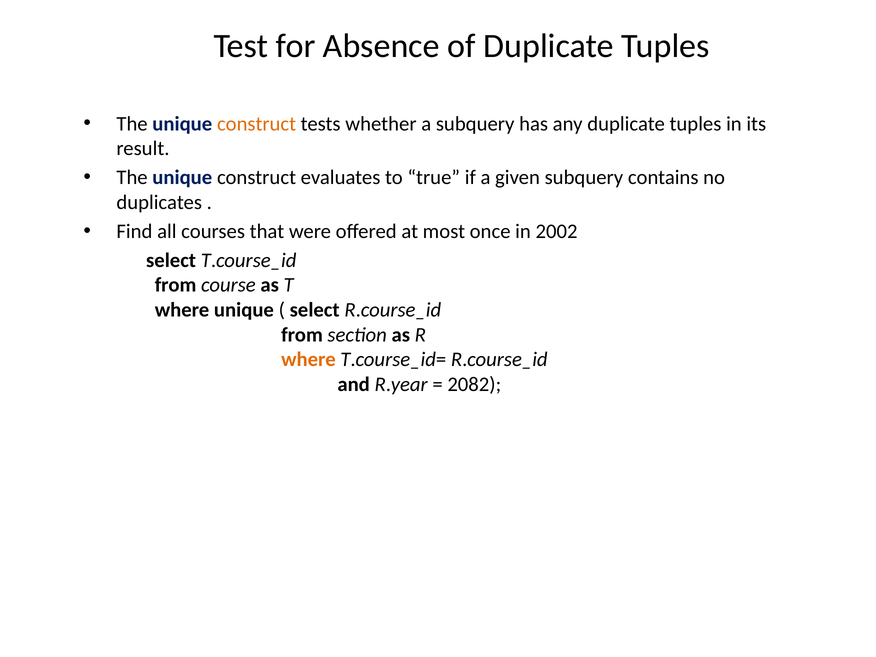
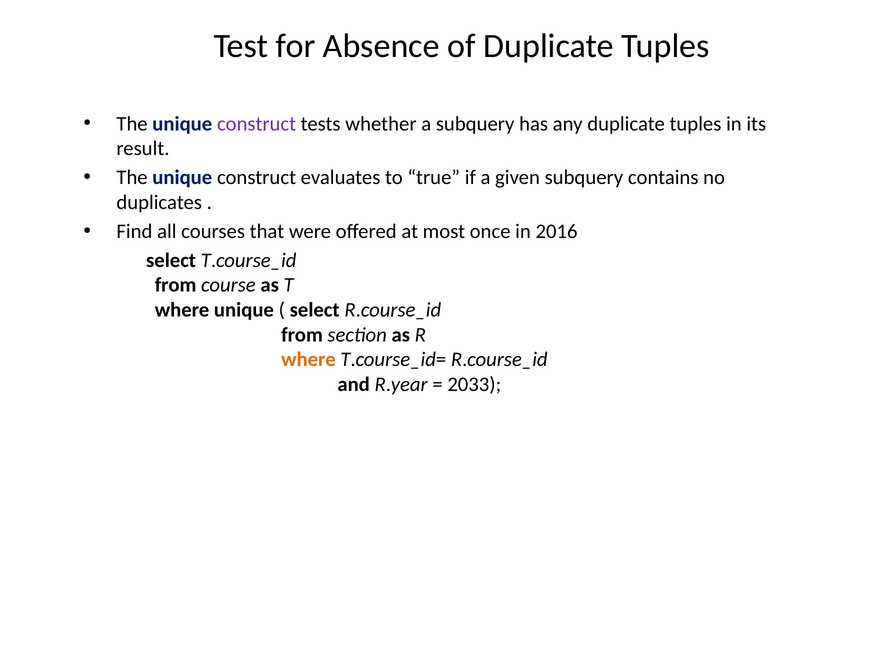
construct at (257, 124) colour: orange -> purple
2002: 2002 -> 2016
2082: 2082 -> 2033
